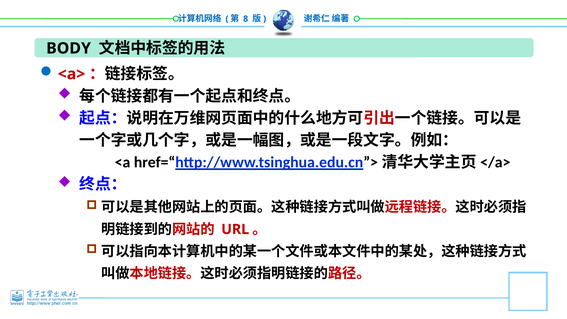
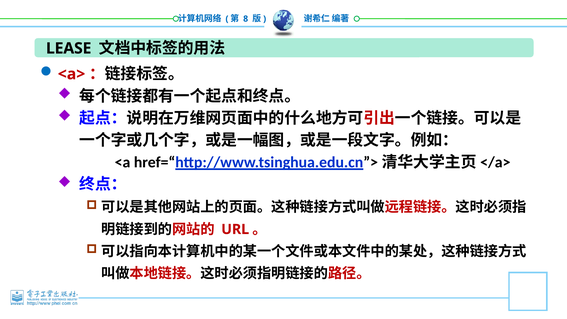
BODY: BODY -> LEASE
